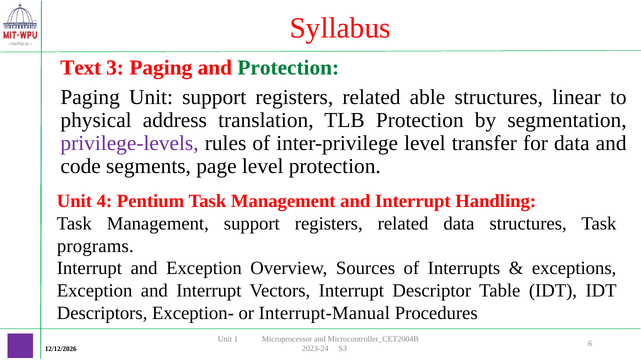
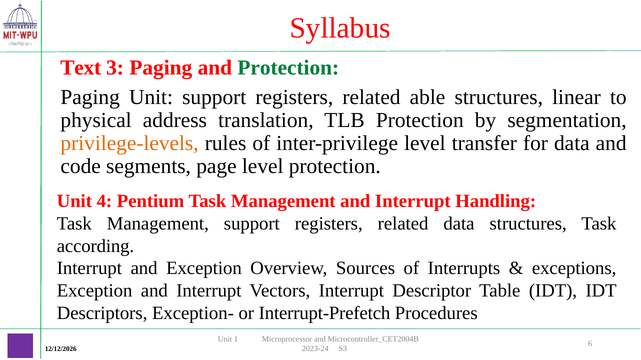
privilege-levels colour: purple -> orange
programs: programs -> according
Interrupt-Manual: Interrupt-Manual -> Interrupt-Prefetch
